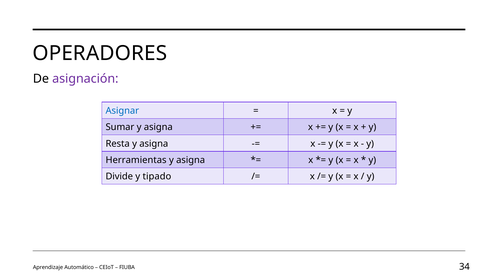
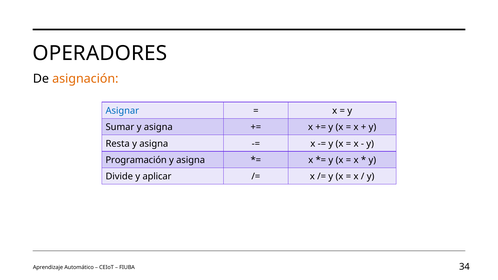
asignación colour: purple -> orange
Herramientas: Herramientas -> Programación
tipado: tipado -> aplicar
